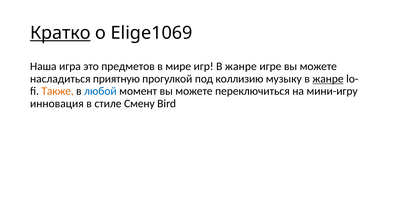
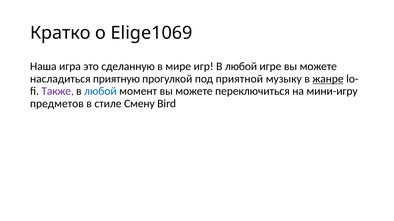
Кратко underline: present -> none
предметов: предметов -> сделанную
игр В жанре: жанре -> любой
коллизию: коллизию -> приятной
Также colour: orange -> purple
инновация: инновация -> предметов
